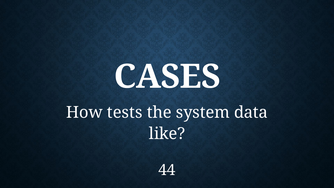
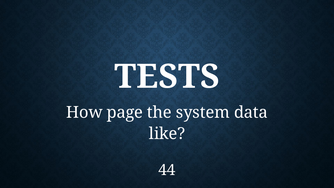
CASES: CASES -> TESTS
tests: tests -> page
